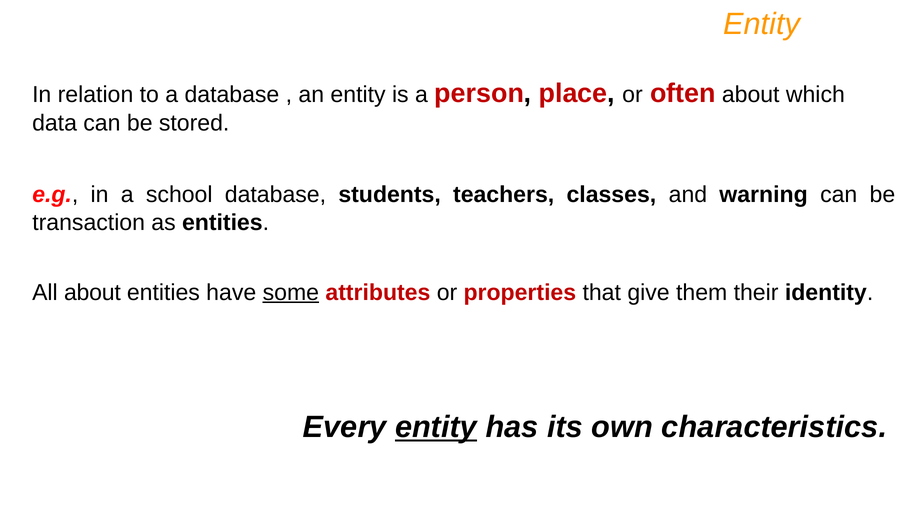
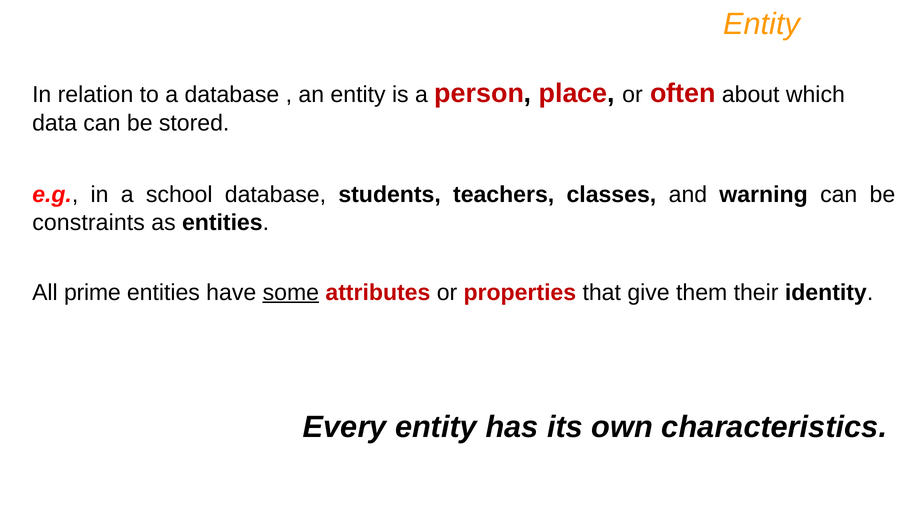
transaction: transaction -> constraints
All about: about -> prime
entity at (436, 427) underline: present -> none
